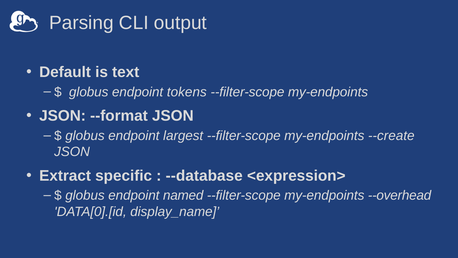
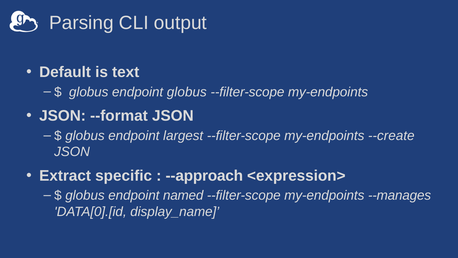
endpoint tokens: tokens -> globus
--database: --database -> --approach
--overhead: --overhead -> --manages
